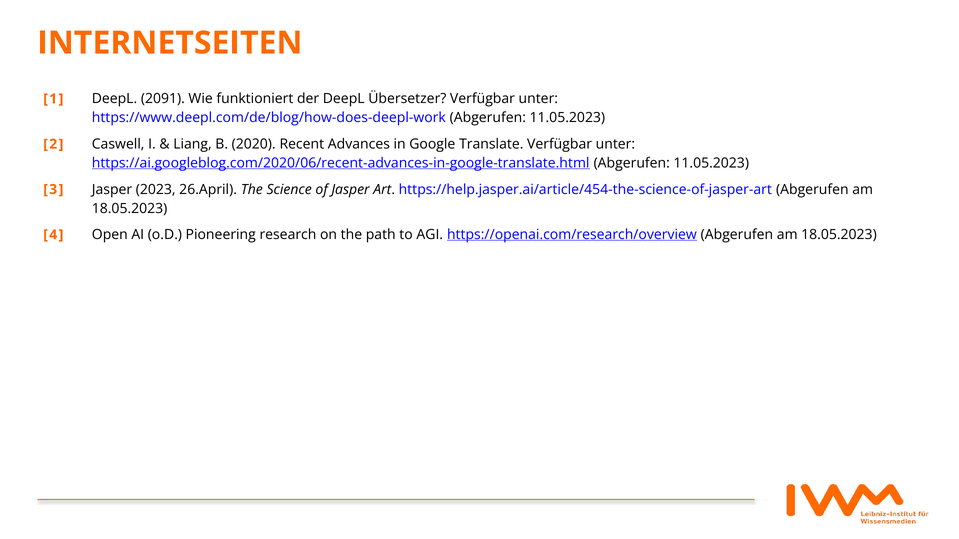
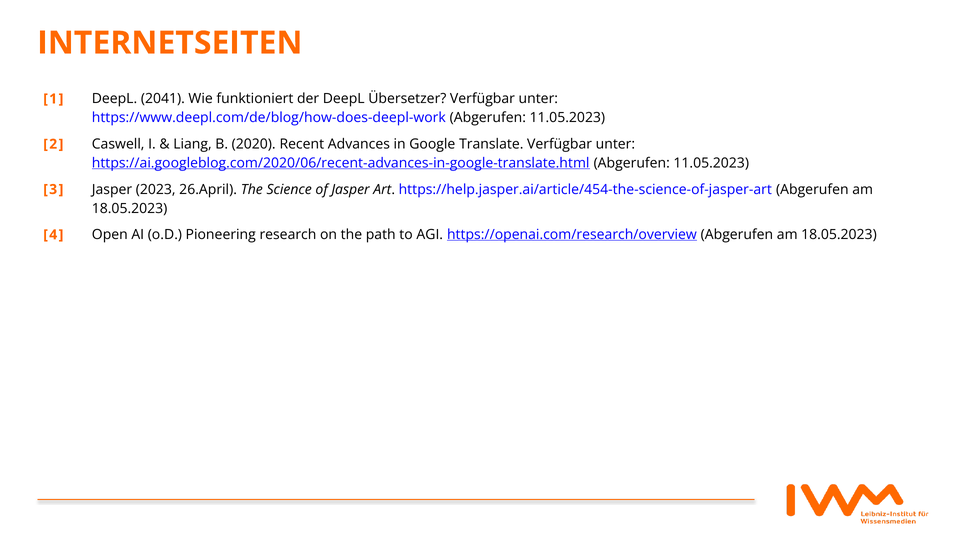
2091: 2091 -> 2041
